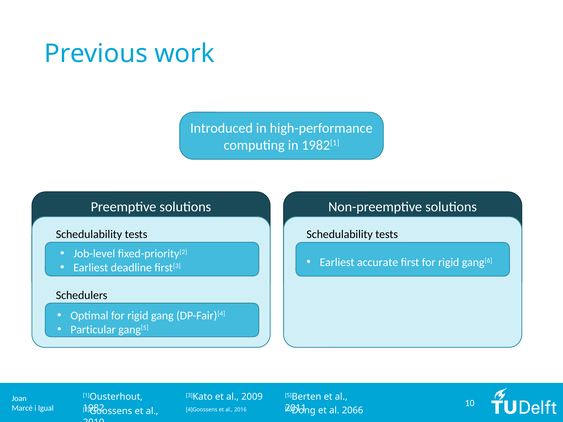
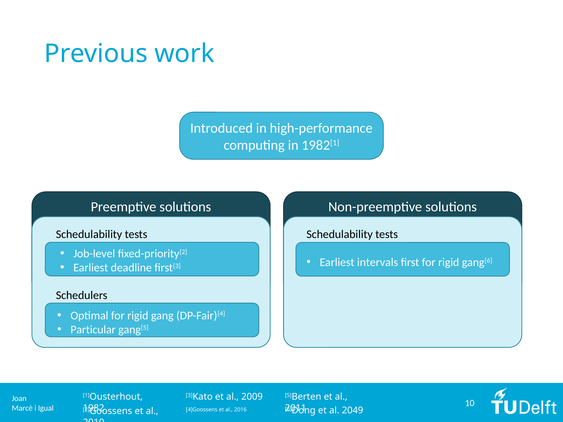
accurate: accurate -> intervals
2066: 2066 -> 2049
